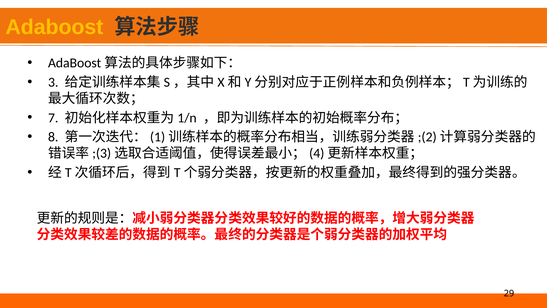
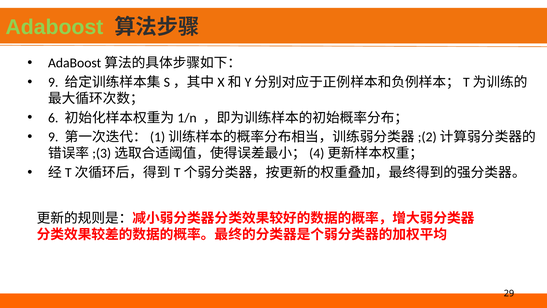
Adaboost colour: yellow -> light green
3 at (53, 82): 3 -> 9
7: 7 -> 6
8 at (53, 137): 8 -> 9
